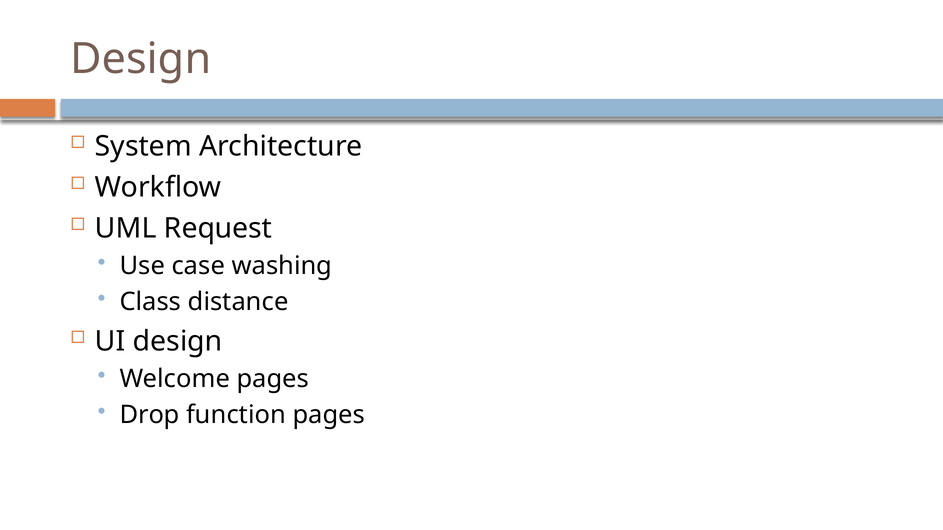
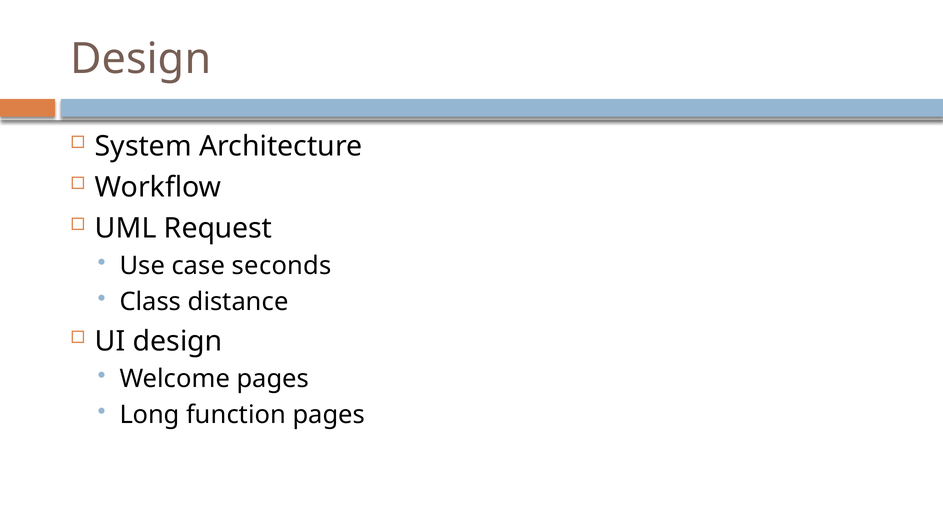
washing: washing -> seconds
Drop: Drop -> Long
